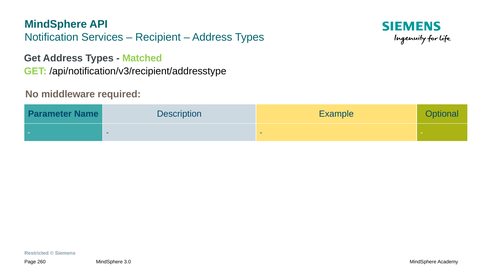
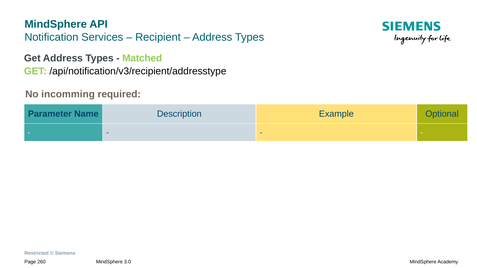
middleware: middleware -> incomming
